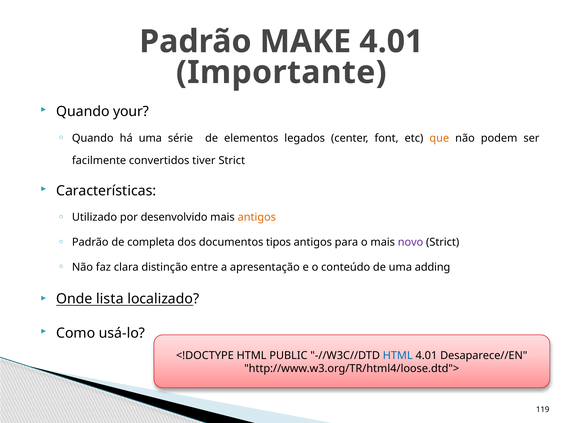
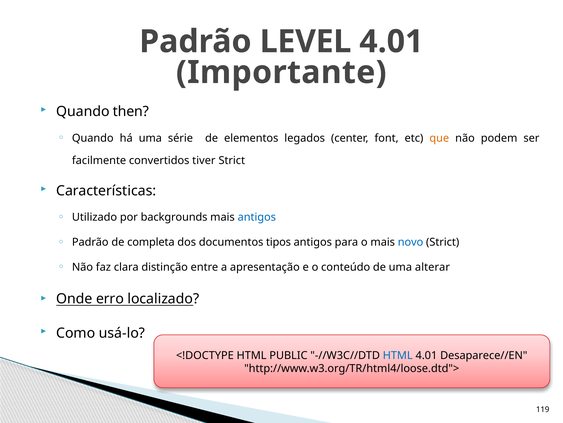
MAKE: MAKE -> LEVEL
your: your -> then
desenvolvido: desenvolvido -> backgrounds
antigos at (257, 217) colour: orange -> blue
novo colour: purple -> blue
adding: adding -> alterar
lista: lista -> erro
